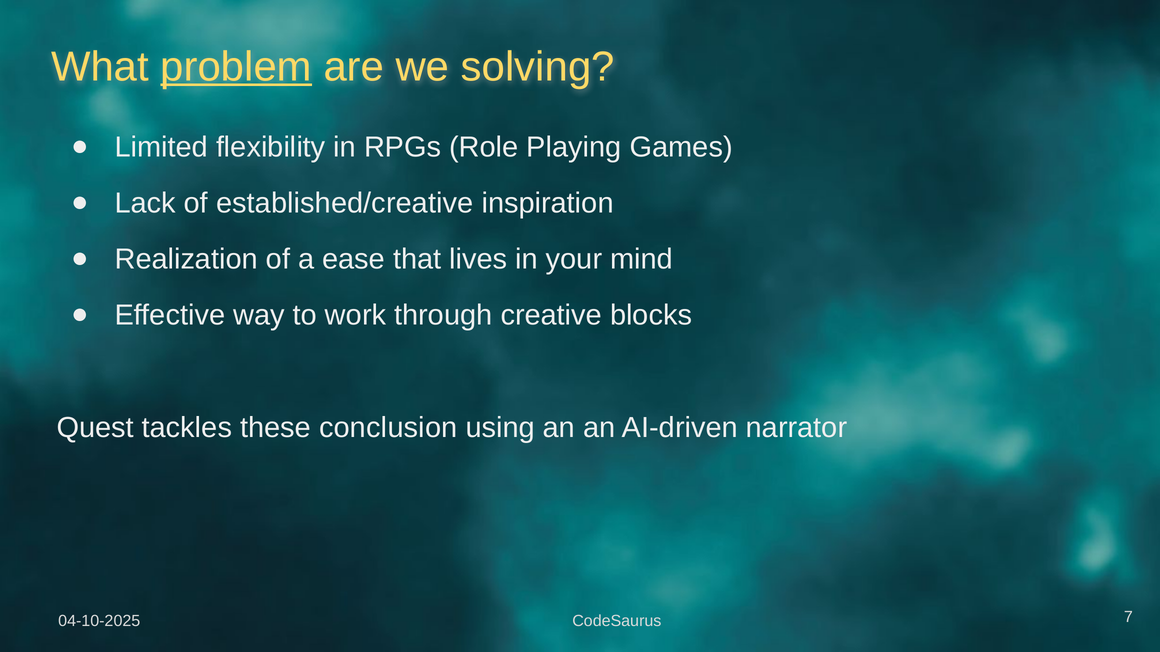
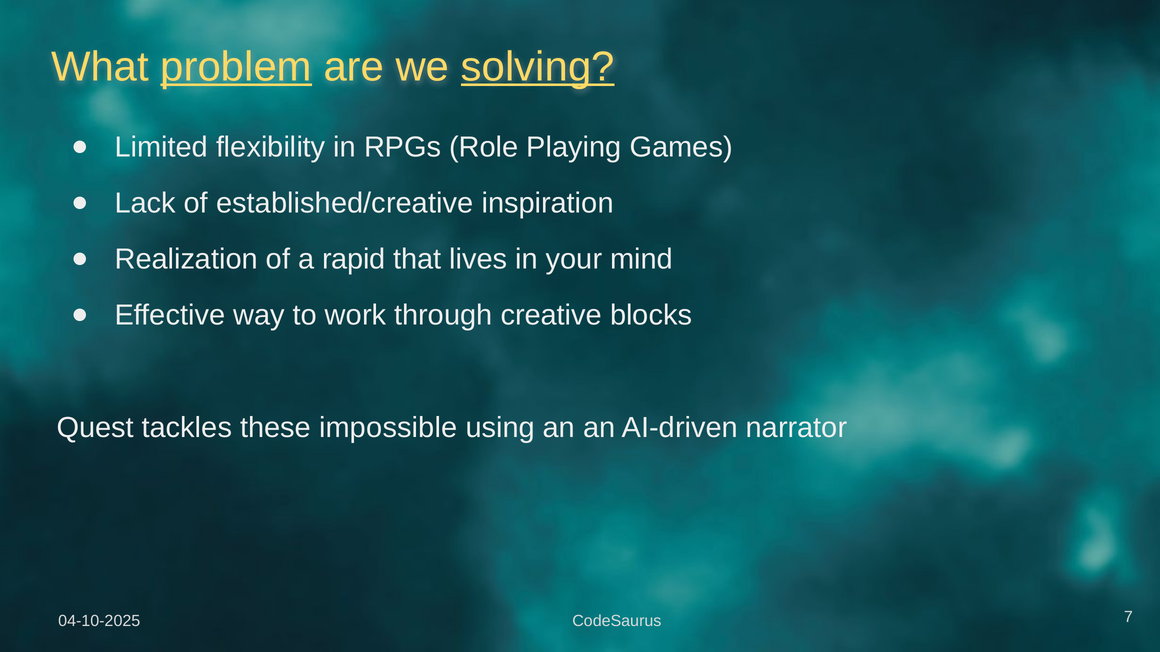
solving underline: none -> present
ease: ease -> rapid
conclusion: conclusion -> impossible
